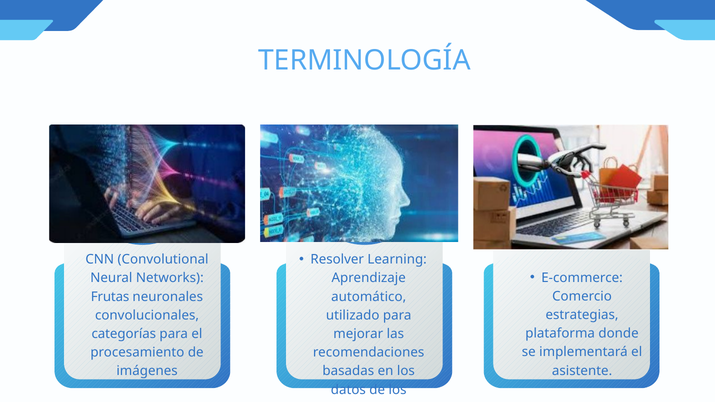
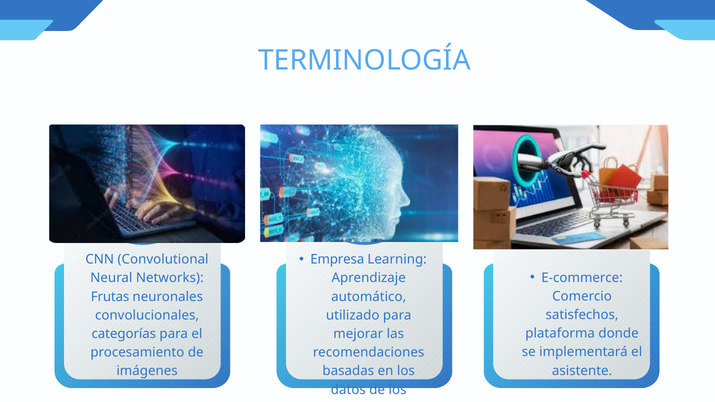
Resolver: Resolver -> Empresa
estrategias: estrategias -> satisfechos
